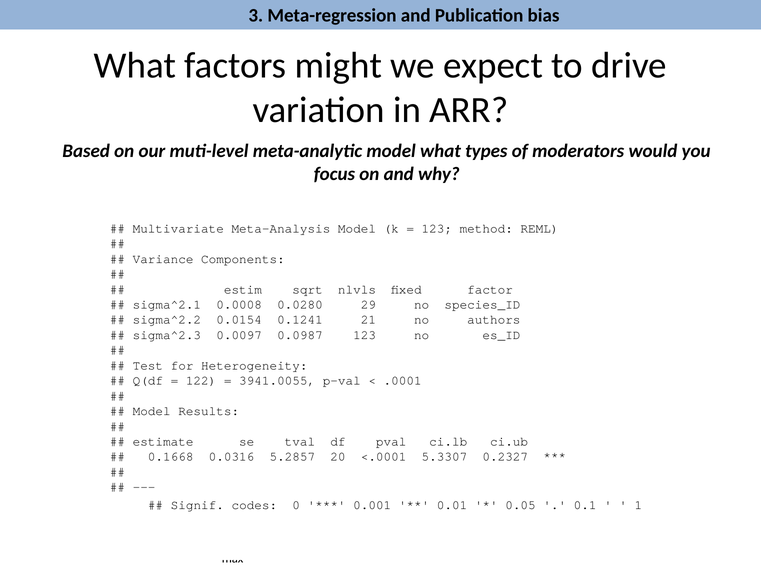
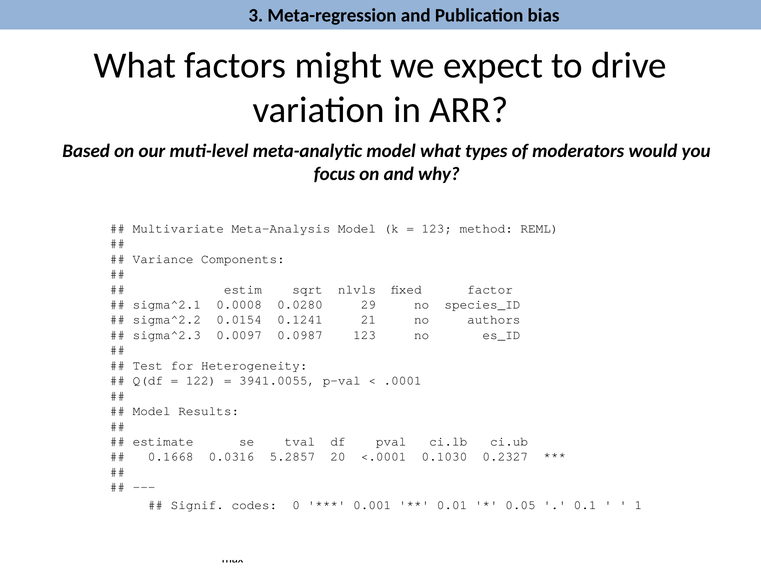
5.3307: 5.3307 -> 0.1030
